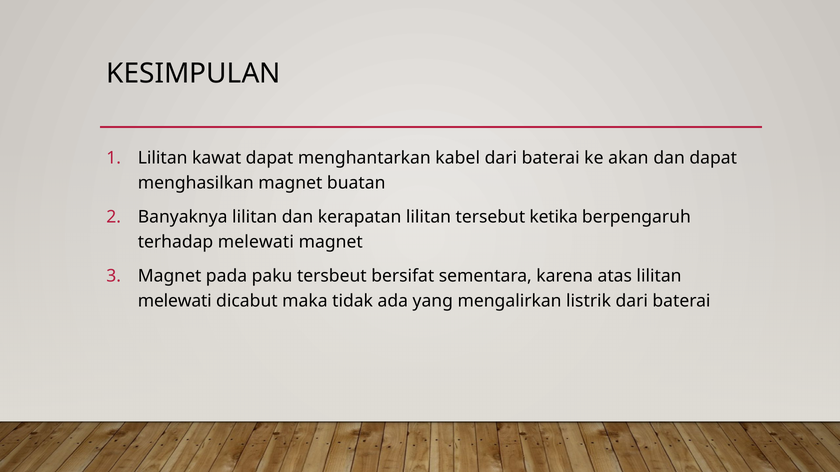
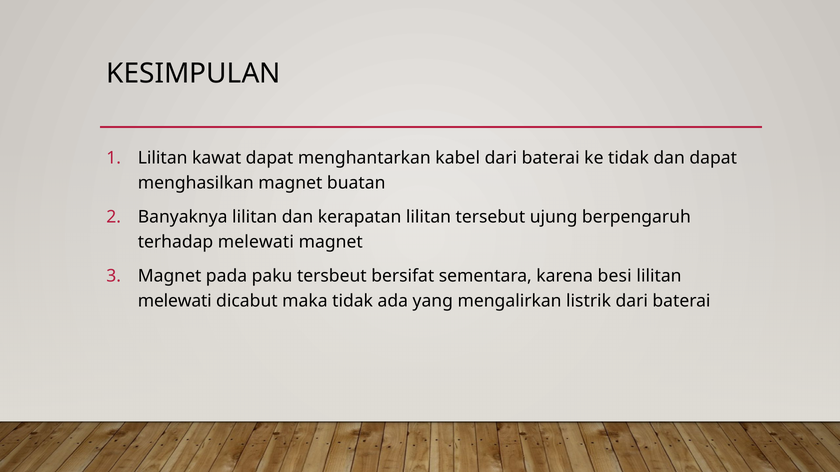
ke akan: akan -> tidak
ketika: ketika -> ujung
atas: atas -> besi
